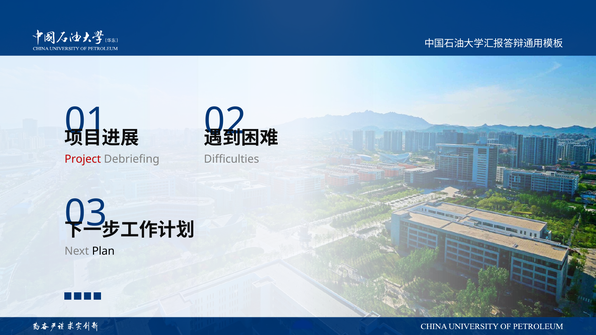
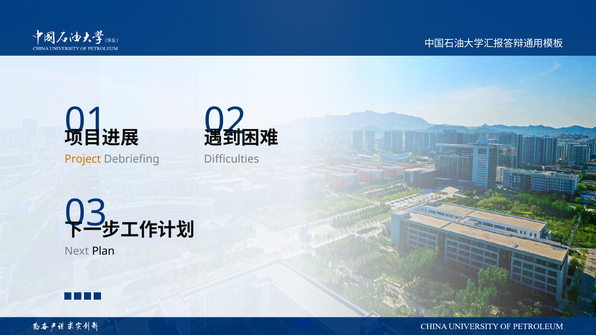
Project colour: red -> orange
